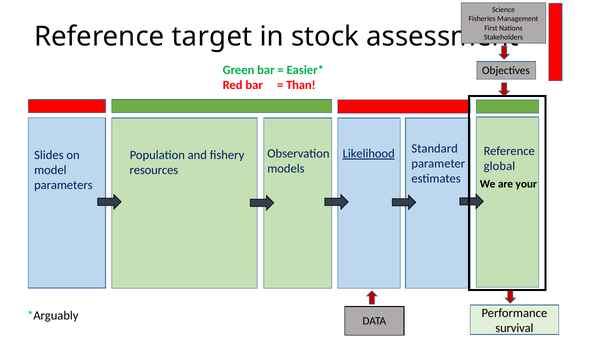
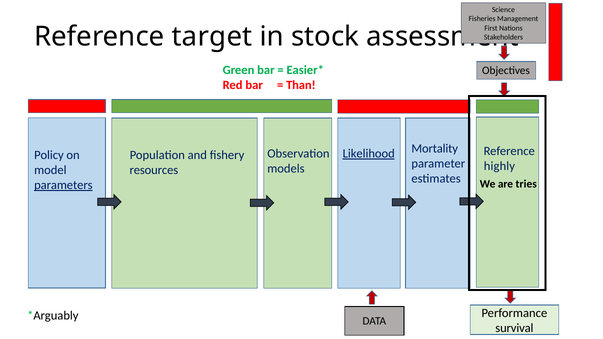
Standard: Standard -> Mortality
Slides: Slides -> Policy
global: global -> highly
your: your -> tries
parameters underline: none -> present
